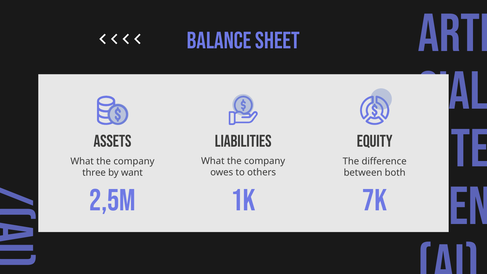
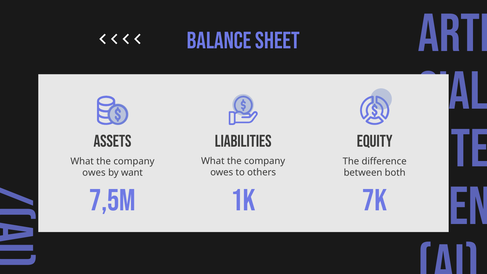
three at (94, 173): three -> owes
2,5M: 2,5M -> 7,5M
